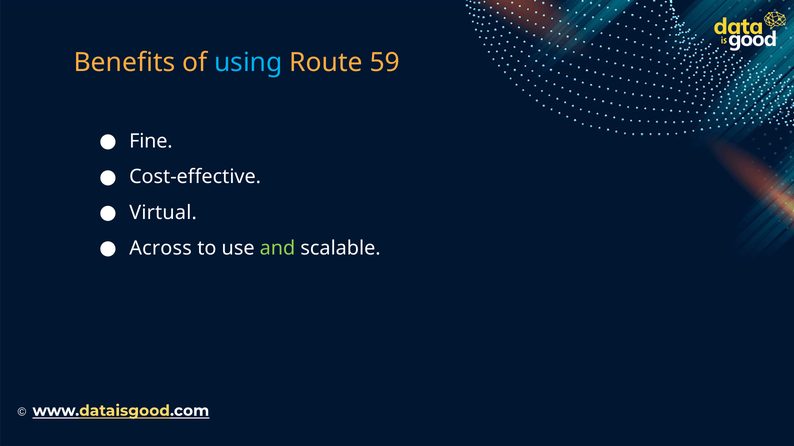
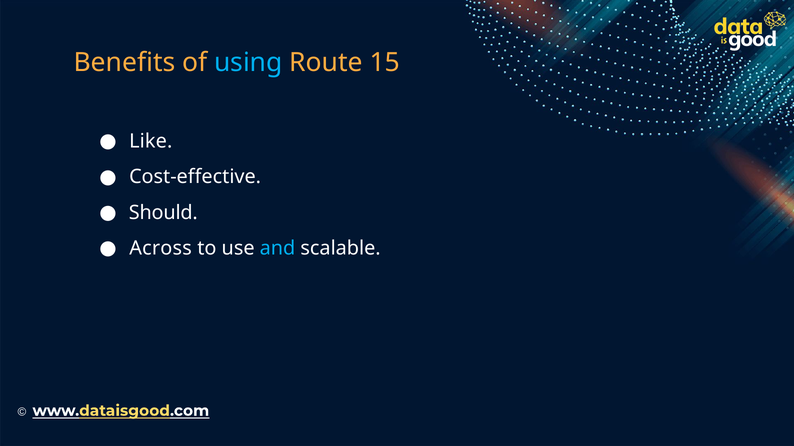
59: 59 -> 15
Fine: Fine -> Like
Virtual: Virtual -> Should
and colour: light green -> light blue
